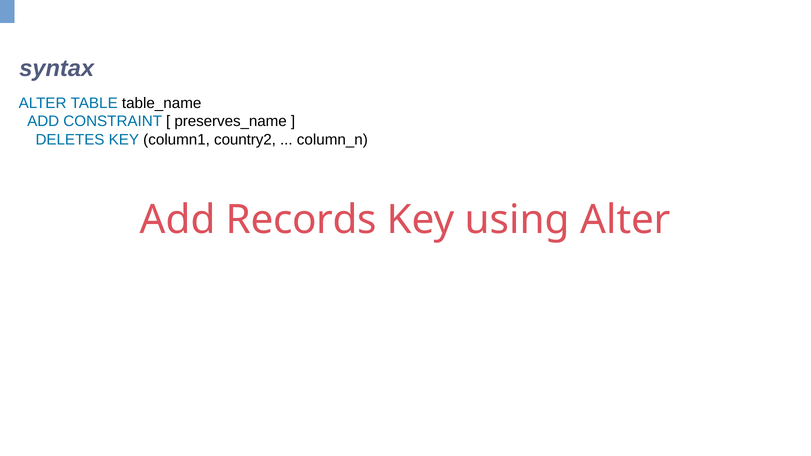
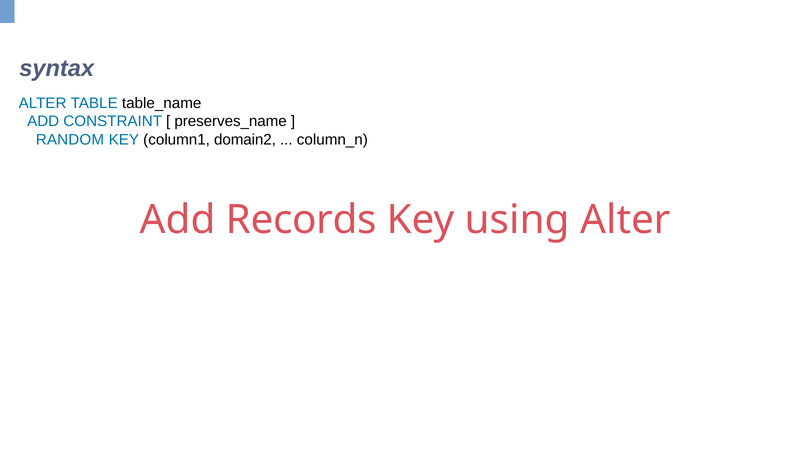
DELETES: DELETES -> RANDOM
country2: country2 -> domain2
